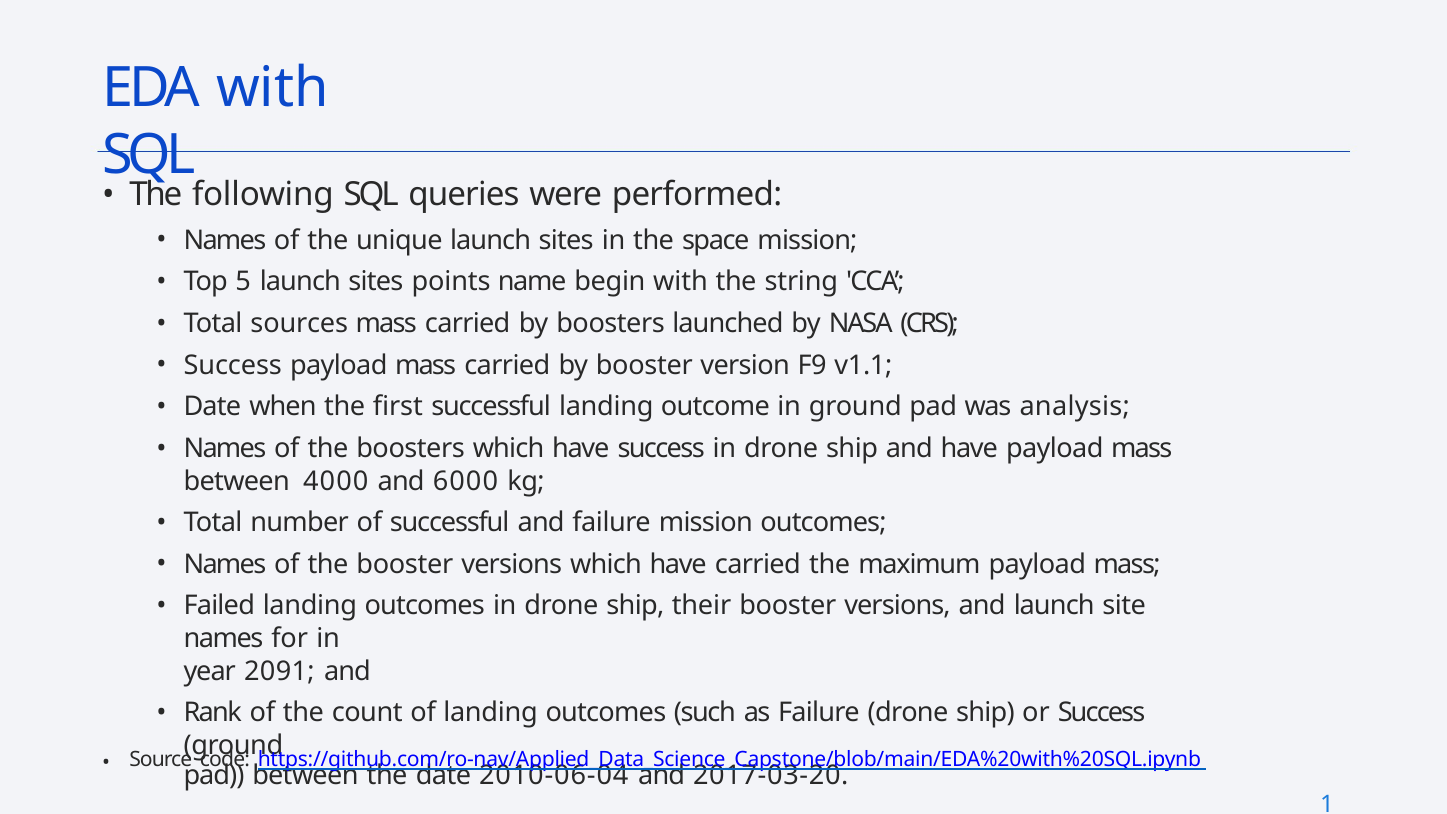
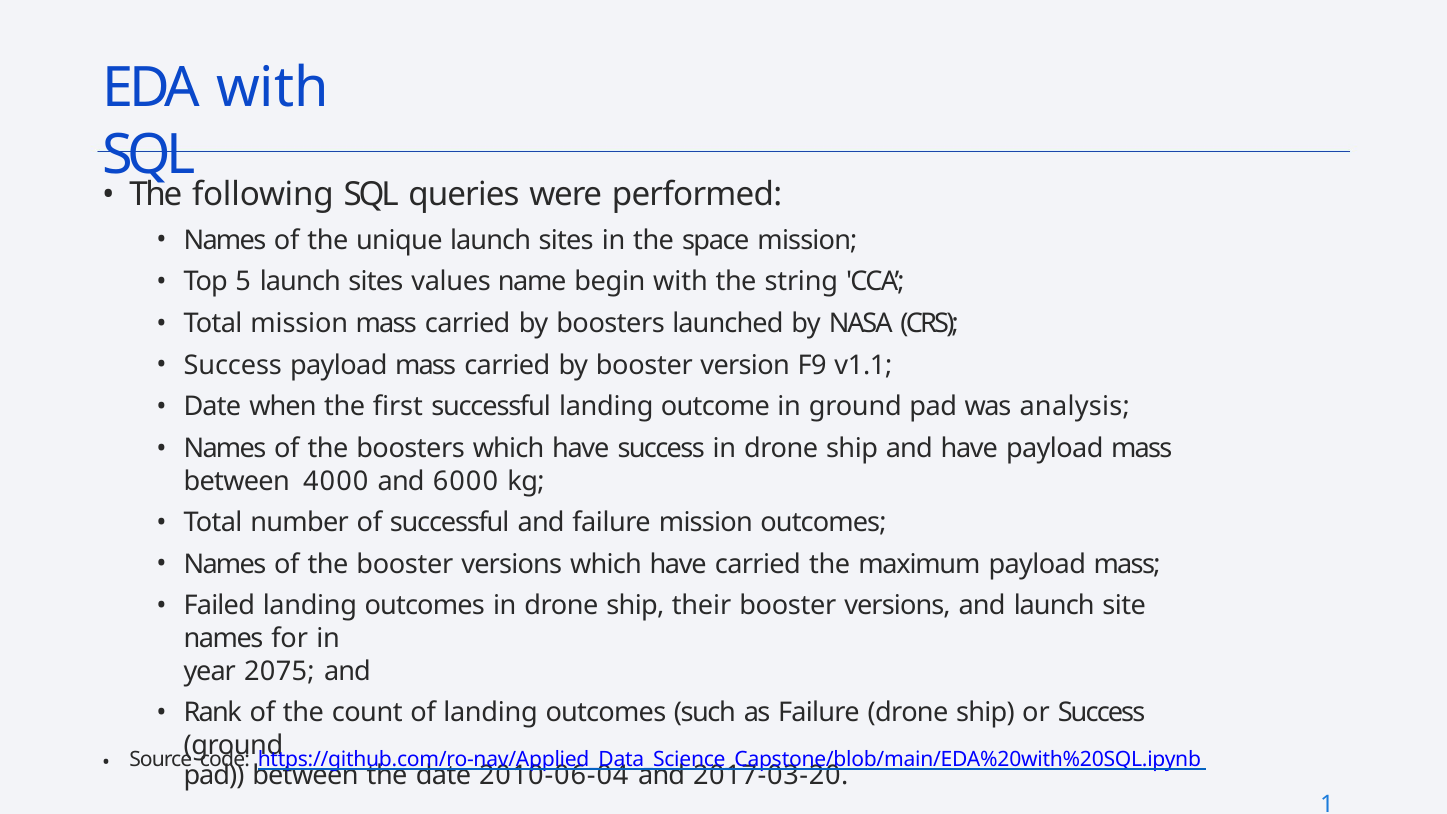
points: points -> values
Total sources: sources -> mission
2091: 2091 -> 2075
